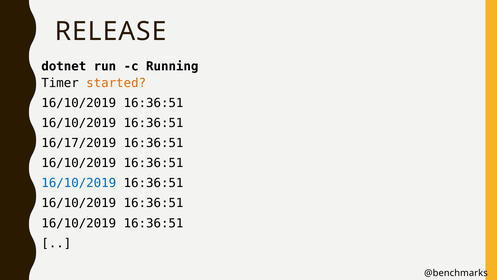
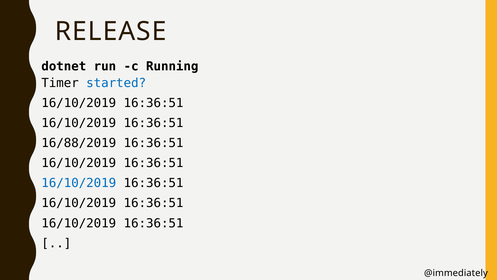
started colour: orange -> blue
16/17/2019: 16/17/2019 -> 16/88/2019
@benchmarks: @benchmarks -> @immediately
